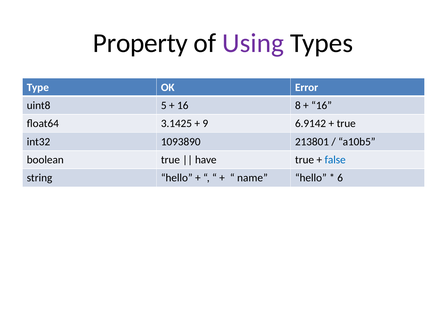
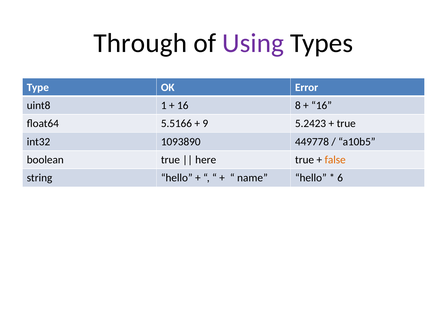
Property: Property -> Through
5: 5 -> 1
3.1425: 3.1425 -> 5.5166
6.9142: 6.9142 -> 5.2423
213801: 213801 -> 449778
have: have -> here
false colour: blue -> orange
